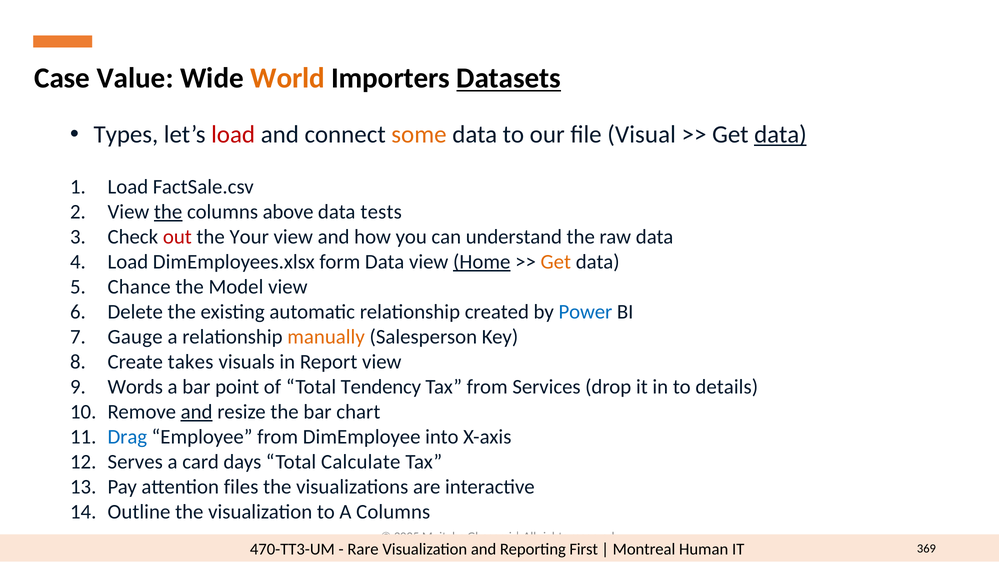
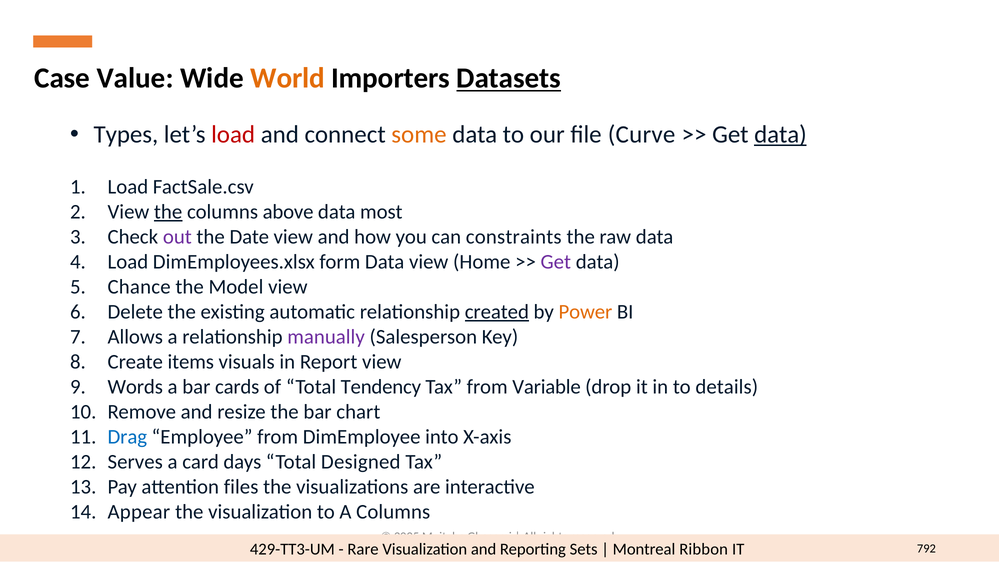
Visual: Visual -> Curve
tests: tests -> most
out colour: red -> purple
Your: Your -> Date
understand: understand -> constraints
Home underline: present -> none
Get at (556, 262) colour: orange -> purple
created underline: none -> present
Power colour: blue -> orange
Gauge: Gauge -> Allows
manually colour: orange -> purple
takes: takes -> items
point: point -> cards
Services: Services -> Variable
and at (197, 412) underline: present -> none
Calculate: Calculate -> Designed
Outline: Outline -> Appear
470-TT3-UM: 470-TT3-UM -> 429-TT3-UM
First: First -> Sets
Human: Human -> Ribbon
369: 369 -> 792
